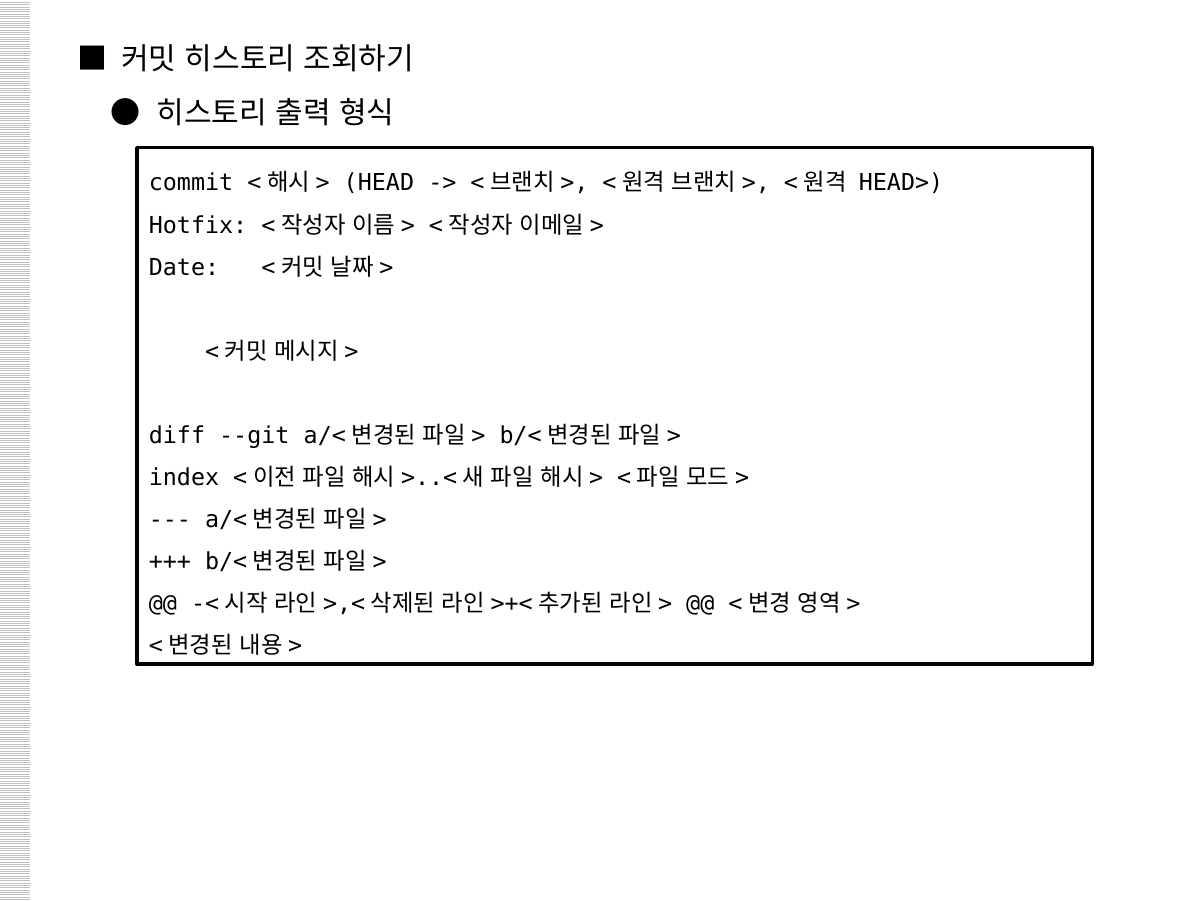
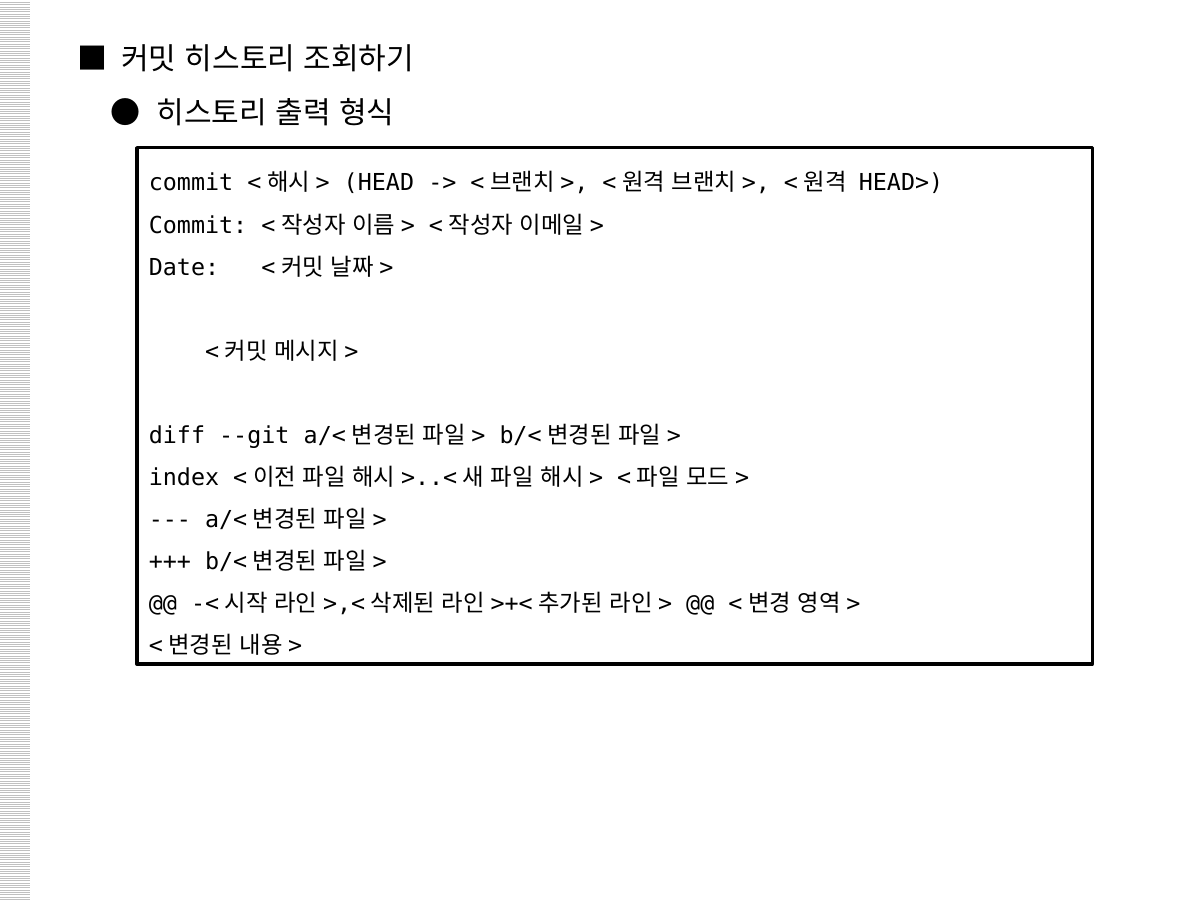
Hotfix at (198, 225): Hotfix -> Commit
